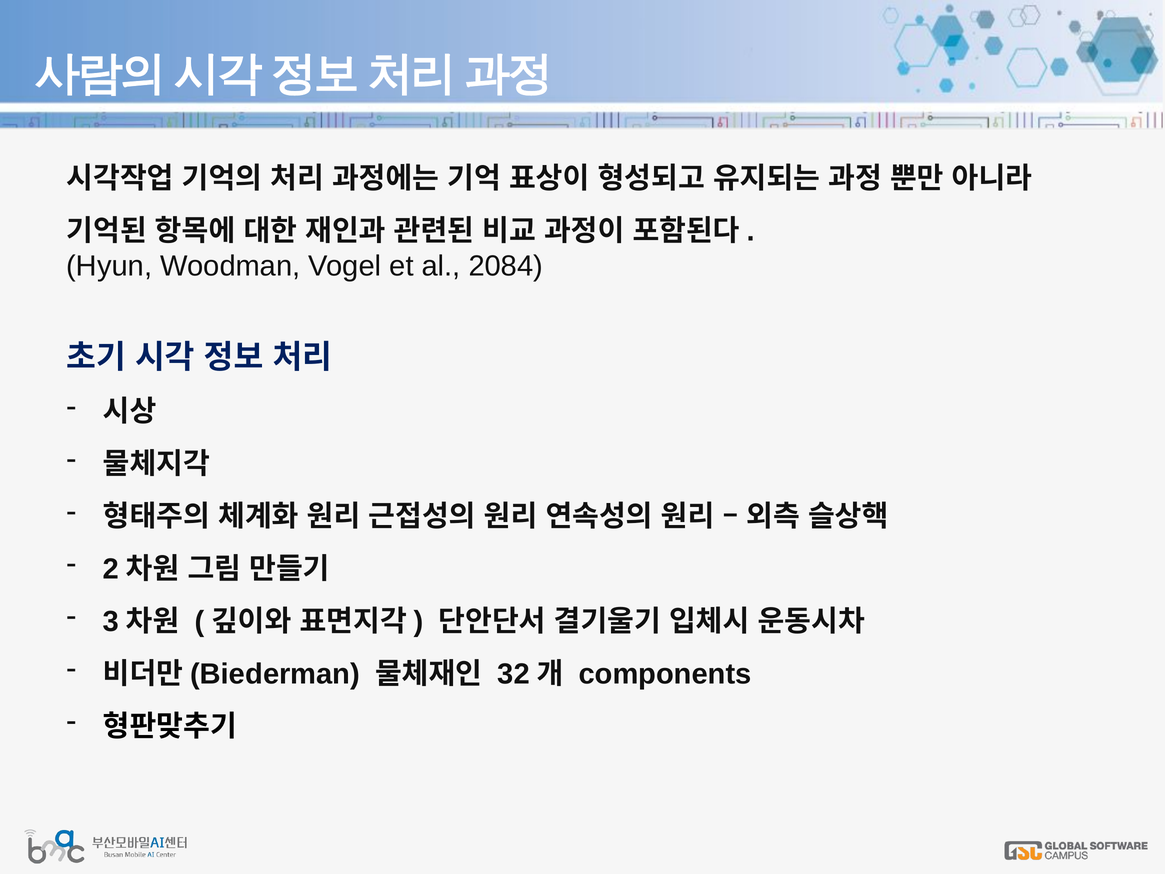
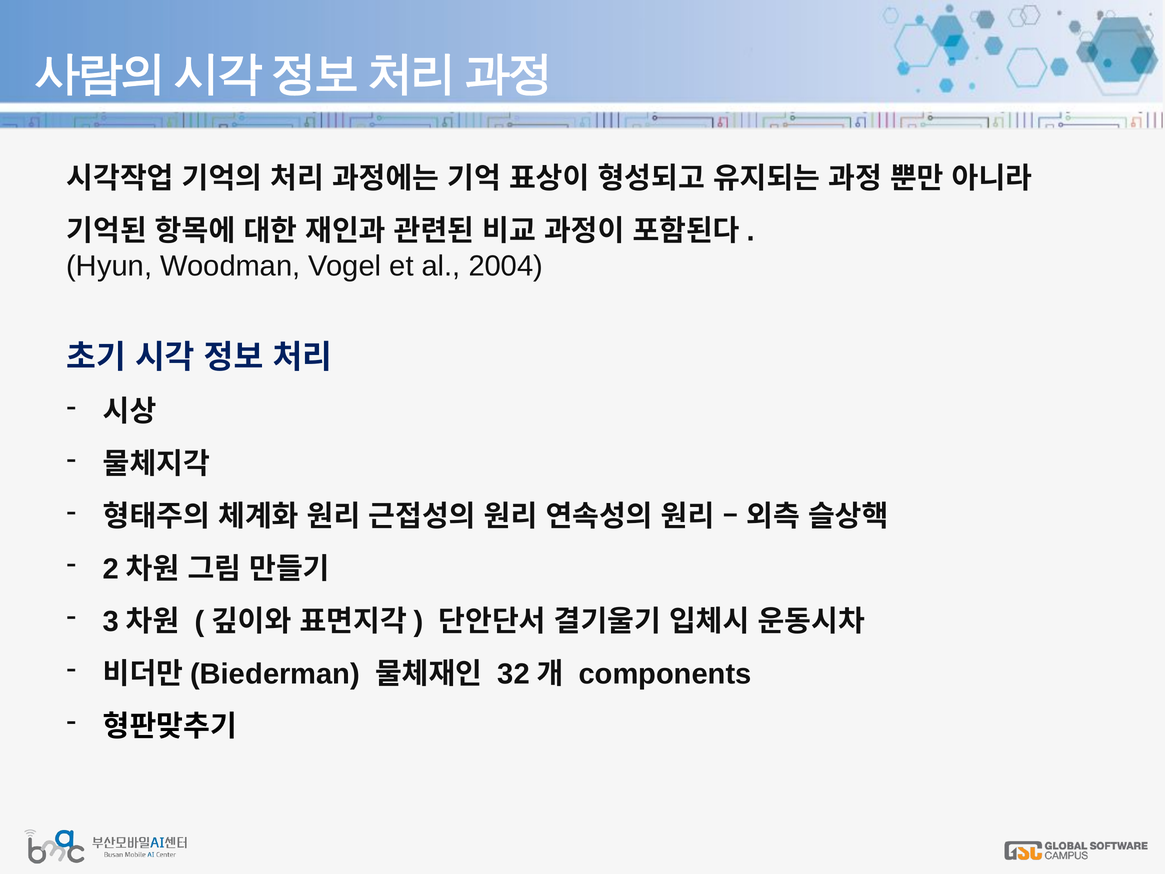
2084: 2084 -> 2004
